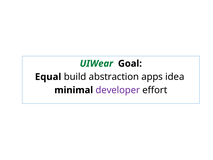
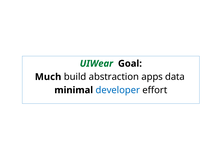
Equal: Equal -> Much
idea: idea -> data
developer colour: purple -> blue
